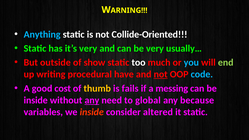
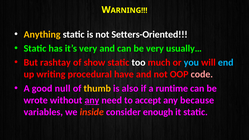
Anything colour: light blue -> yellow
Collide-Oriented: Collide-Oriented -> Setters-Oriented
outside: outside -> rashtay
end colour: light green -> light blue
not at (161, 74) underline: present -> none
code colour: light blue -> pink
cost: cost -> null
fails: fails -> also
messing: messing -> runtime
inside at (36, 100): inside -> wrote
global: global -> accept
altered: altered -> enough
